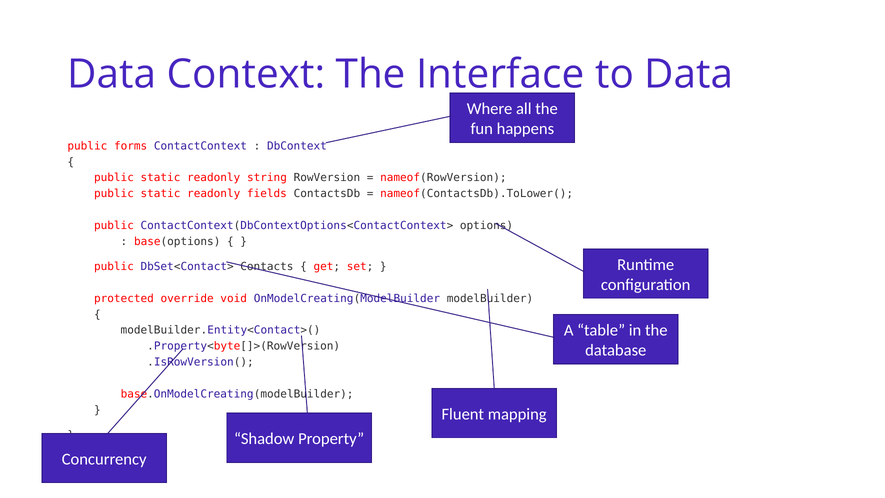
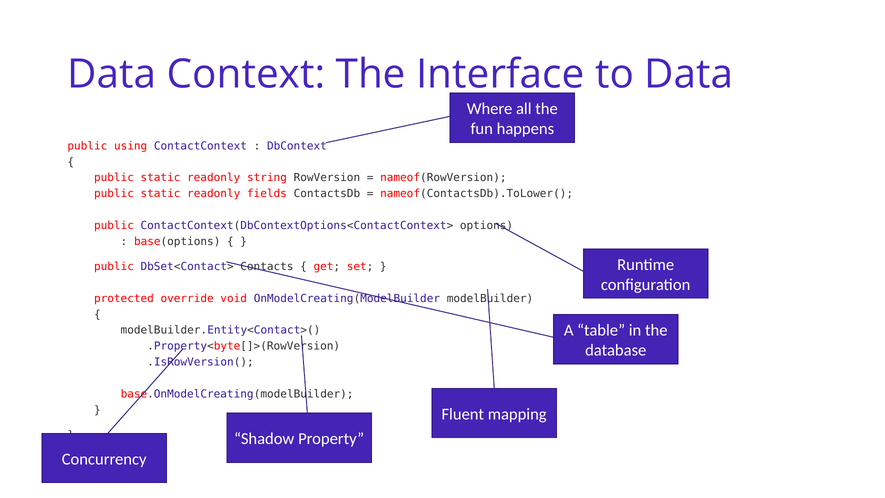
forms: forms -> using
